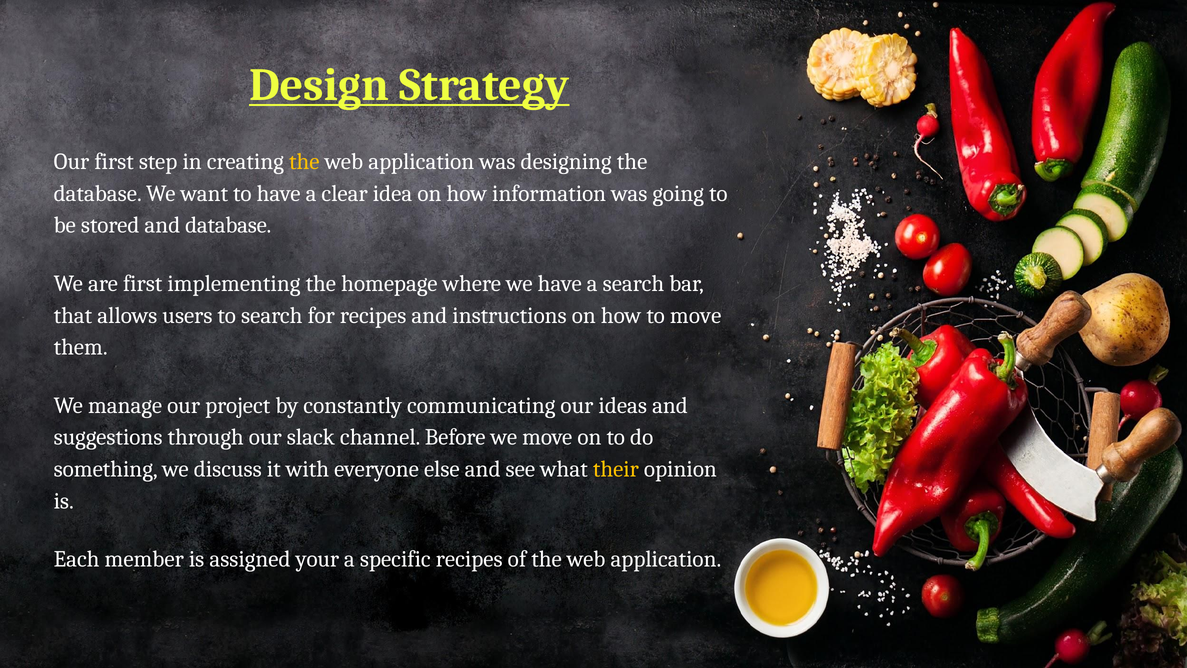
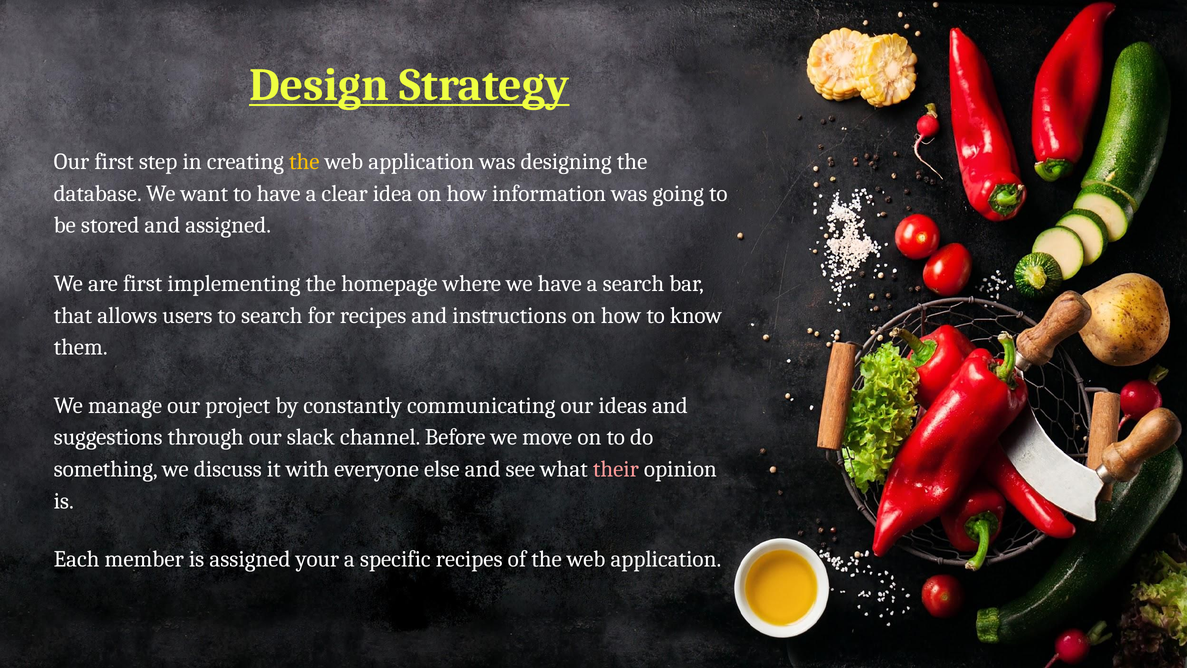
and database: database -> assigned
to move: move -> know
their colour: yellow -> pink
